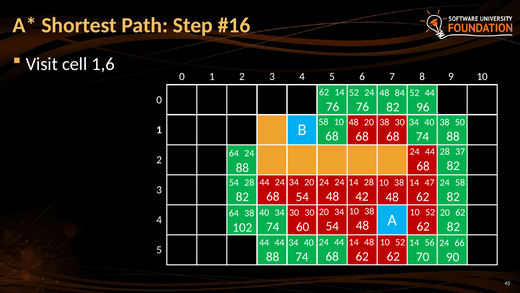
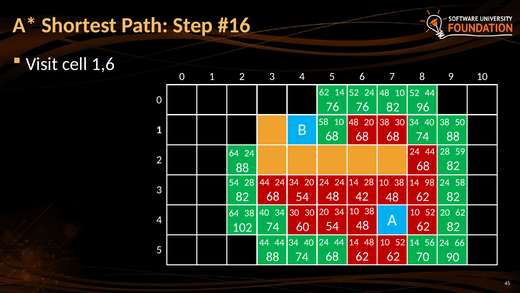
84 at (400, 93): 84 -> 10
37: 37 -> 59
47: 47 -> 98
